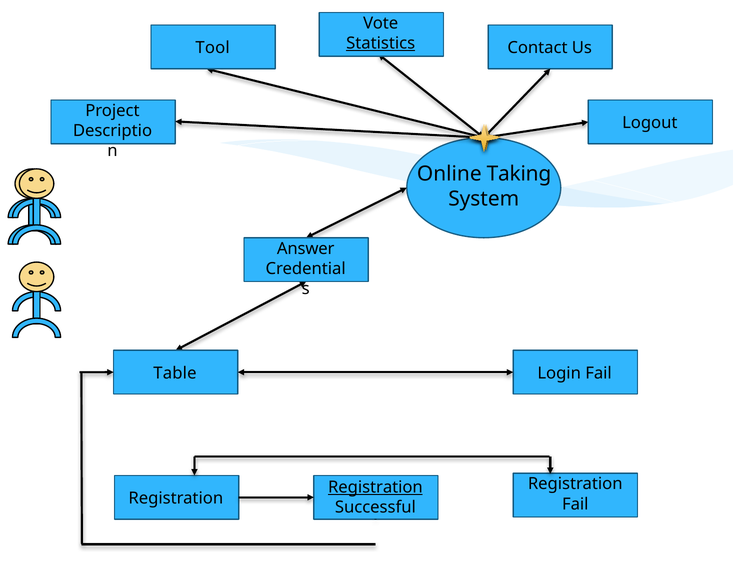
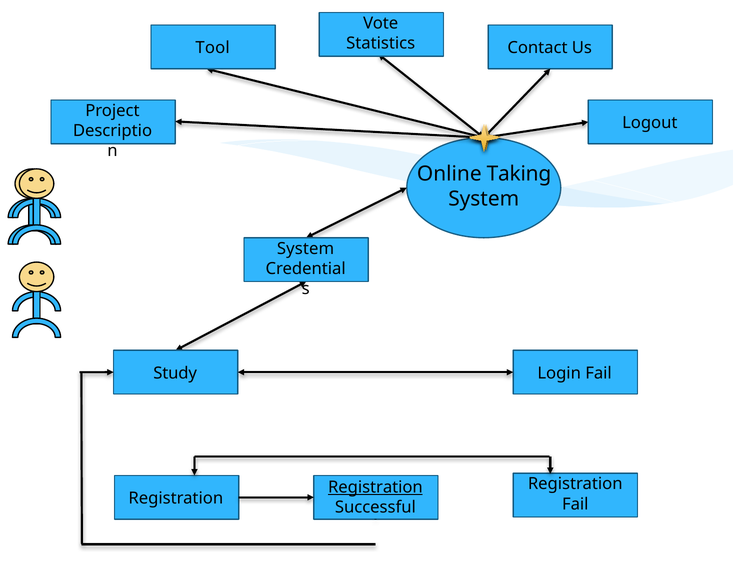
Statistics underline: present -> none
Answer at (306, 249): Answer -> System
Table: Table -> Study
